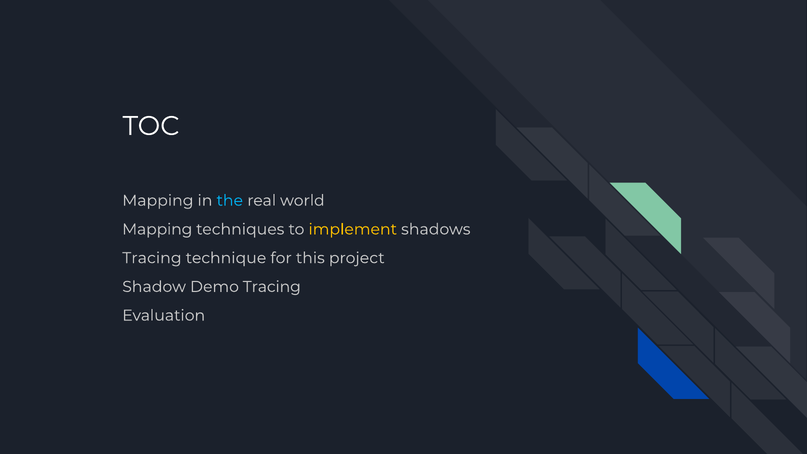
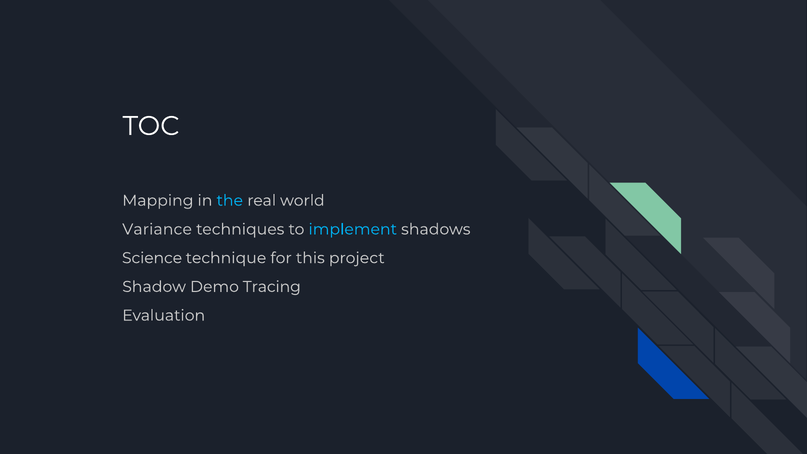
Mapping at (157, 229): Mapping -> Variance
implement colour: yellow -> light blue
Tracing at (152, 258): Tracing -> Science
